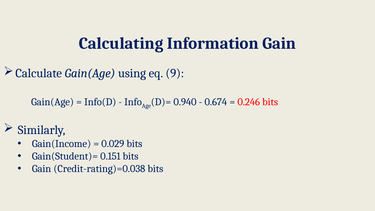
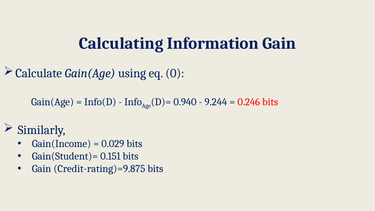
9: 9 -> 0
0.674: 0.674 -> 9.244
Credit-rating)=0.038: Credit-rating)=0.038 -> Credit-rating)=9.875
